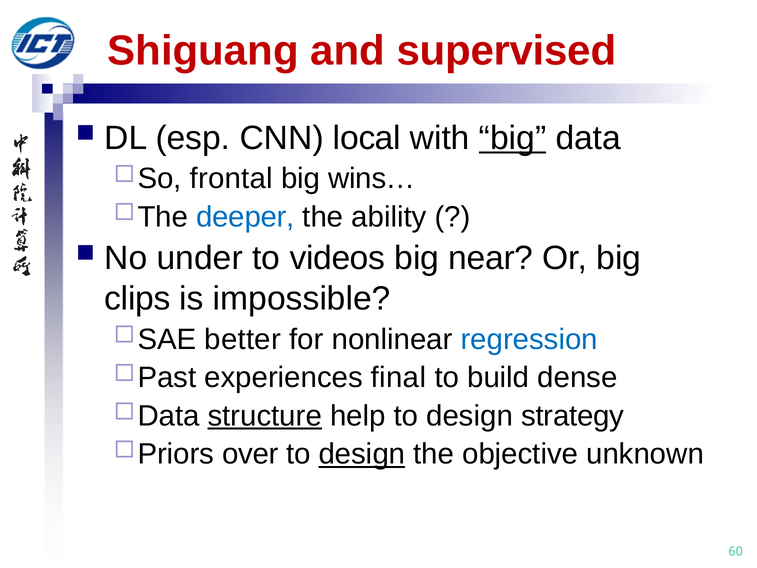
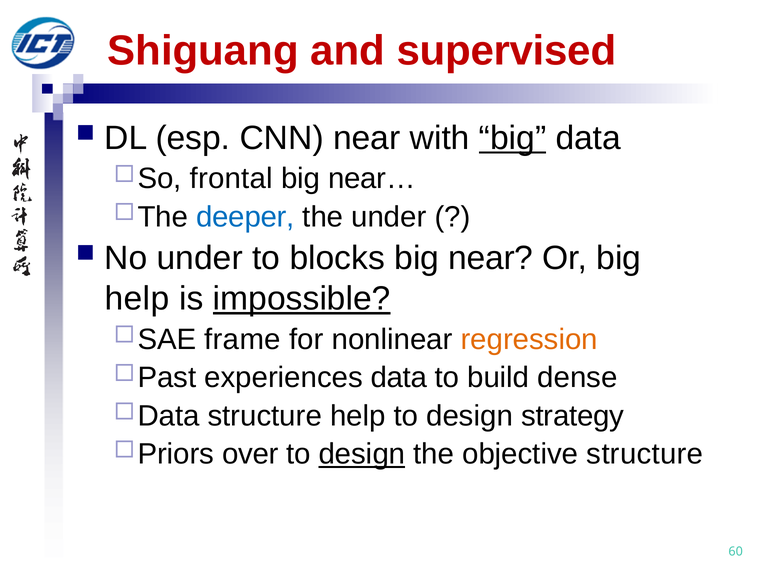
CNN local: local -> near
wins…: wins… -> near…
the ability: ability -> under
videos: videos -> blocks
clips at (137, 299): clips -> help
impossible underline: none -> present
better: better -> frame
regression colour: blue -> orange
experiences final: final -> data
structure at (265, 416) underline: present -> none
objective unknown: unknown -> structure
